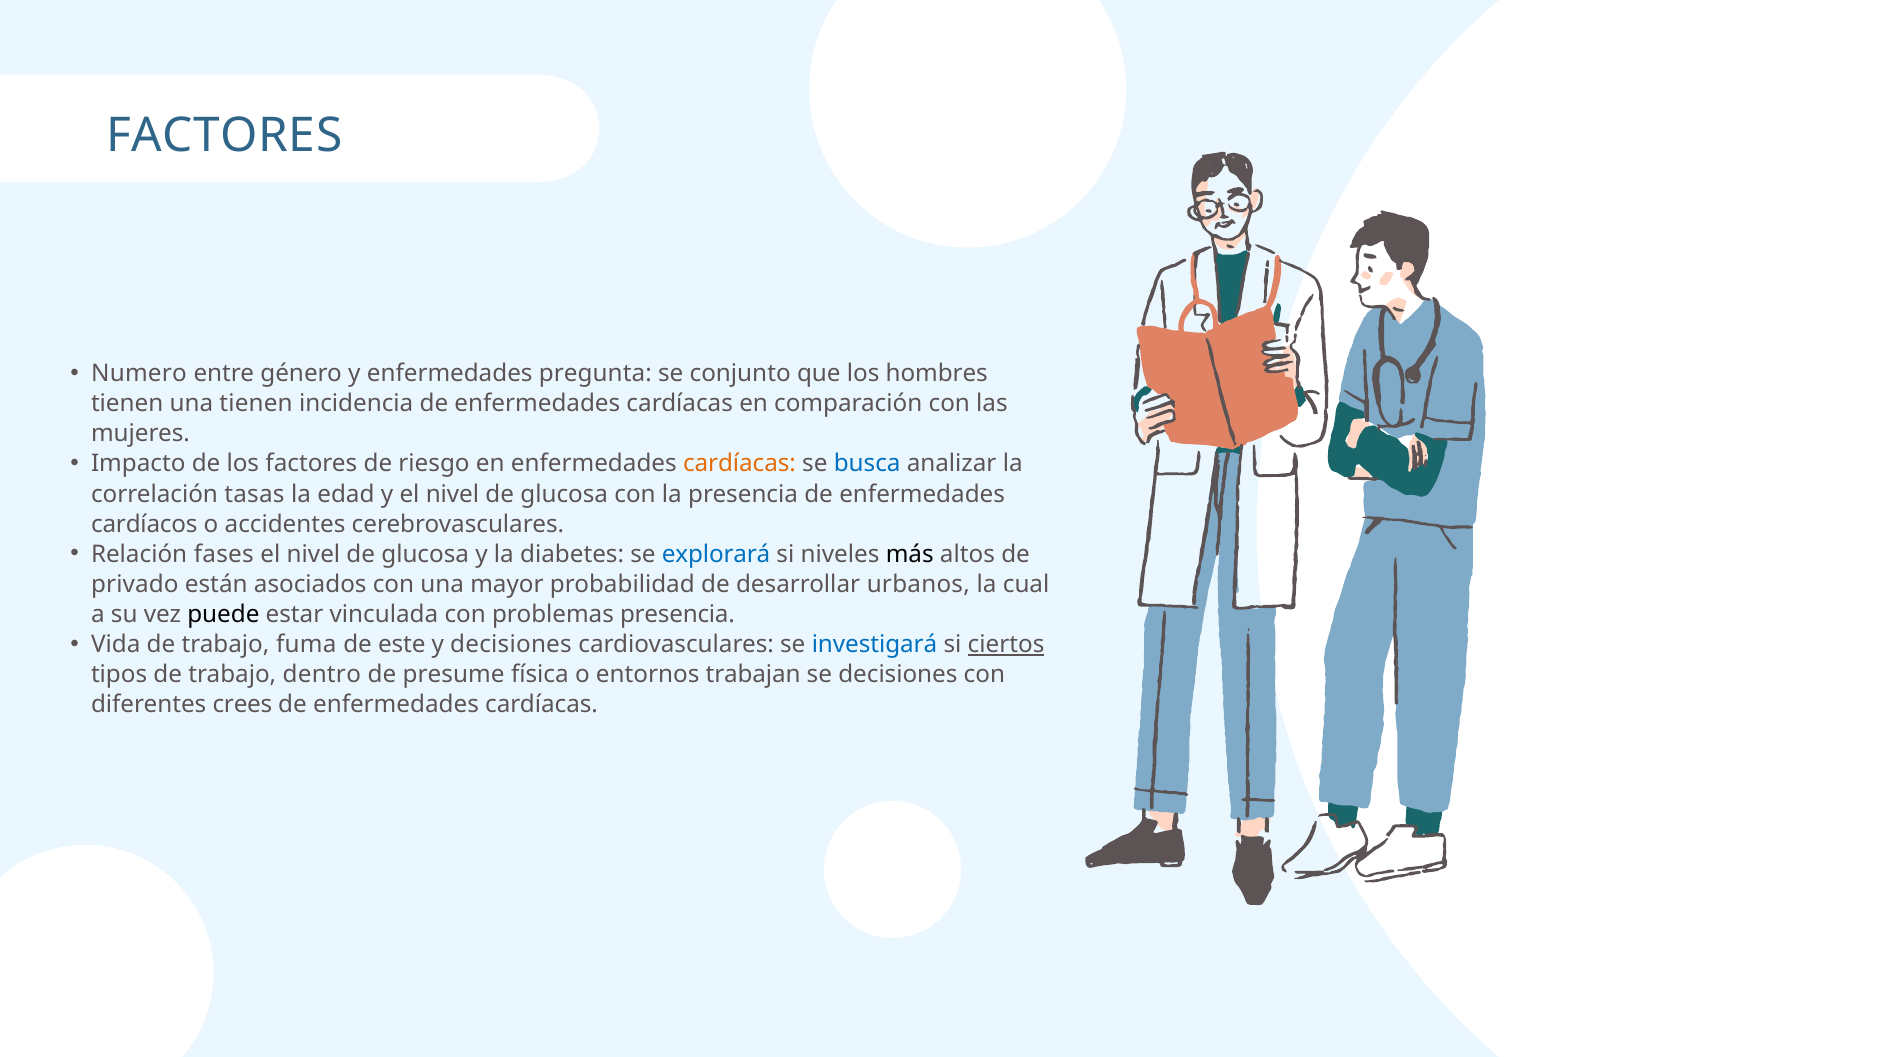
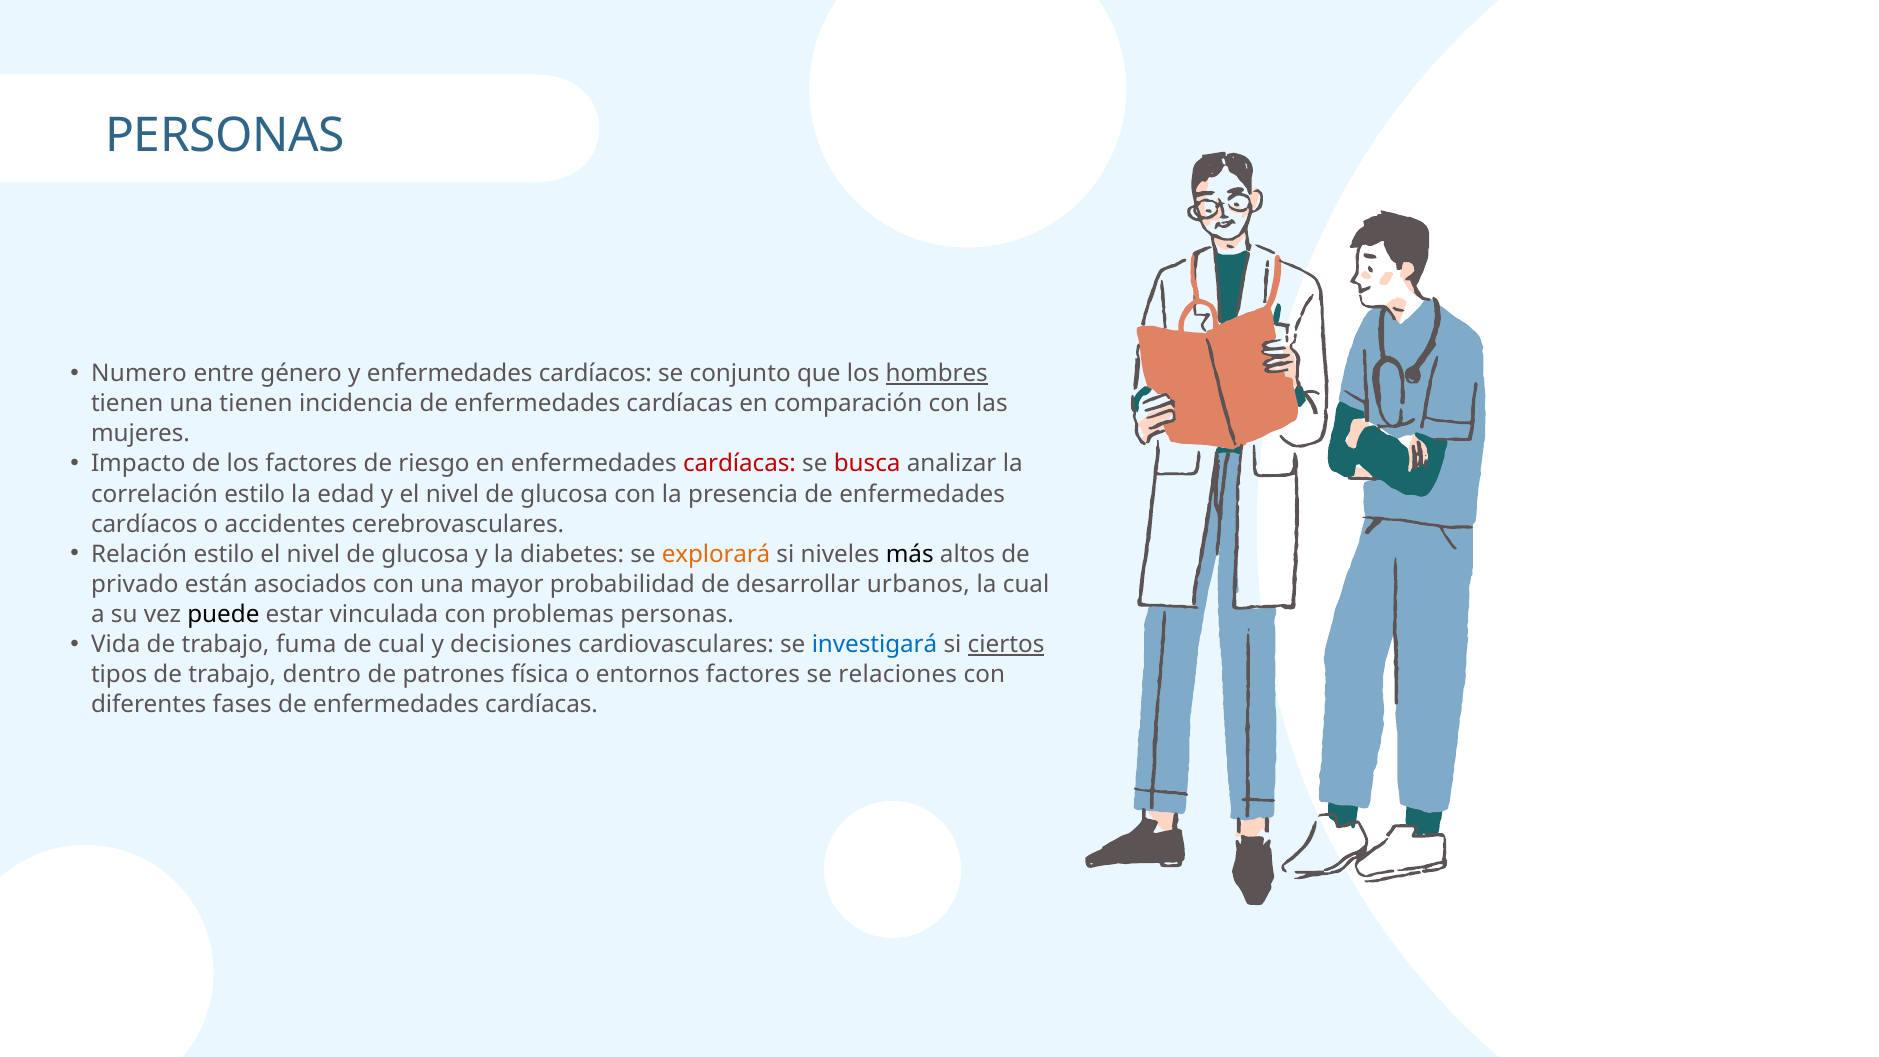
FACTORES at (224, 136): FACTORES -> PERSONAS
y enfermedades pregunta: pregunta -> cardíacos
hombres underline: none -> present
cardíacas at (739, 464) colour: orange -> red
busca colour: blue -> red
correlación tasas: tasas -> estilo
Relación fases: fases -> estilo
explorará colour: blue -> orange
problemas presencia: presencia -> personas
de este: este -> cual
presume: presume -> patrones
entornos trabajan: trabajan -> factores
se decisiones: decisiones -> relaciones
crees: crees -> fases
